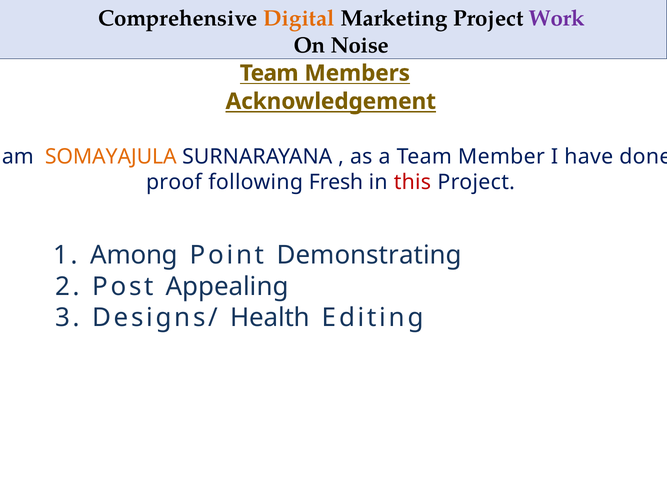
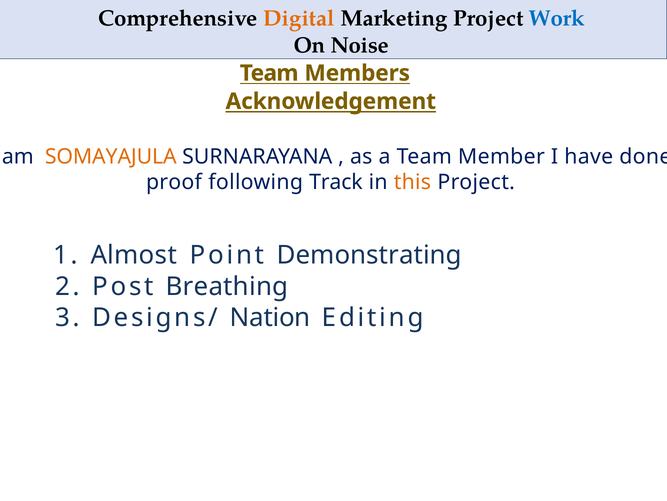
Work colour: purple -> blue
Fresh: Fresh -> Track
this colour: red -> orange
Among: Among -> Almost
Appealing: Appealing -> Breathing
Health: Health -> Nation
